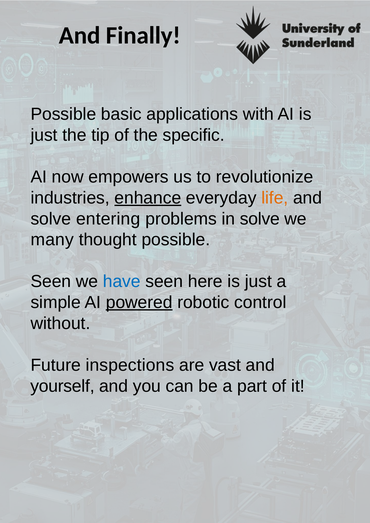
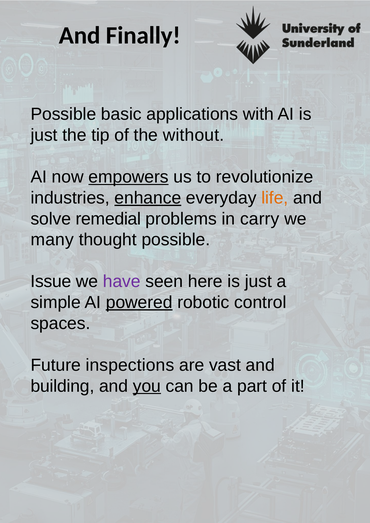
specific: specific -> without
empowers underline: none -> present
entering: entering -> remedial
in solve: solve -> carry
Seen at (51, 281): Seen -> Issue
have colour: blue -> purple
without: without -> spaces
yourself: yourself -> building
you underline: none -> present
